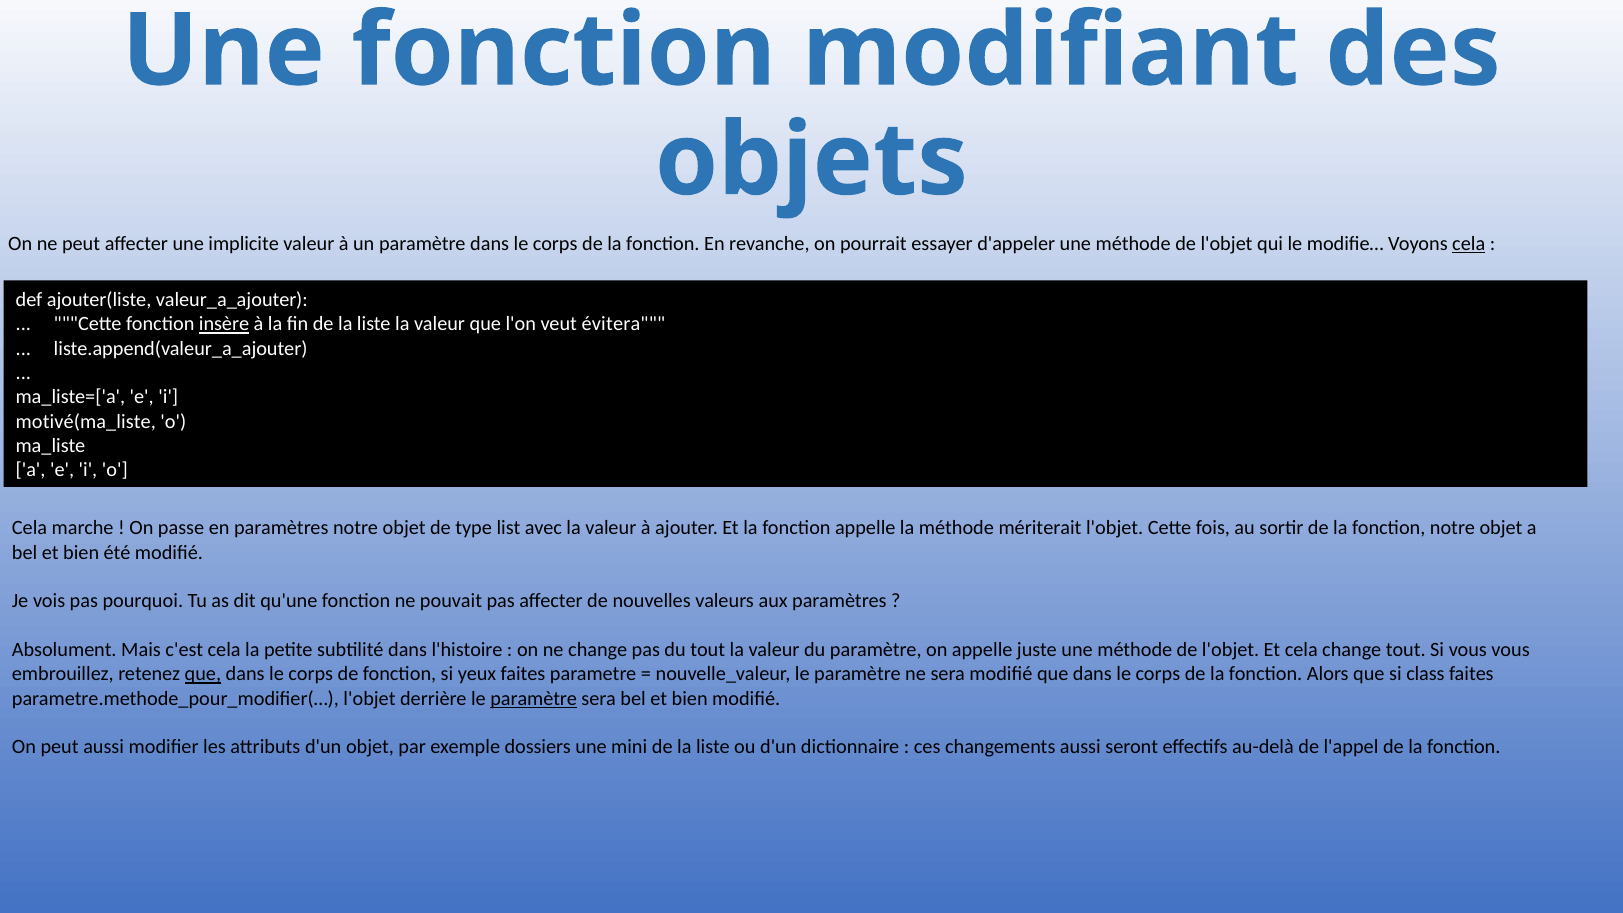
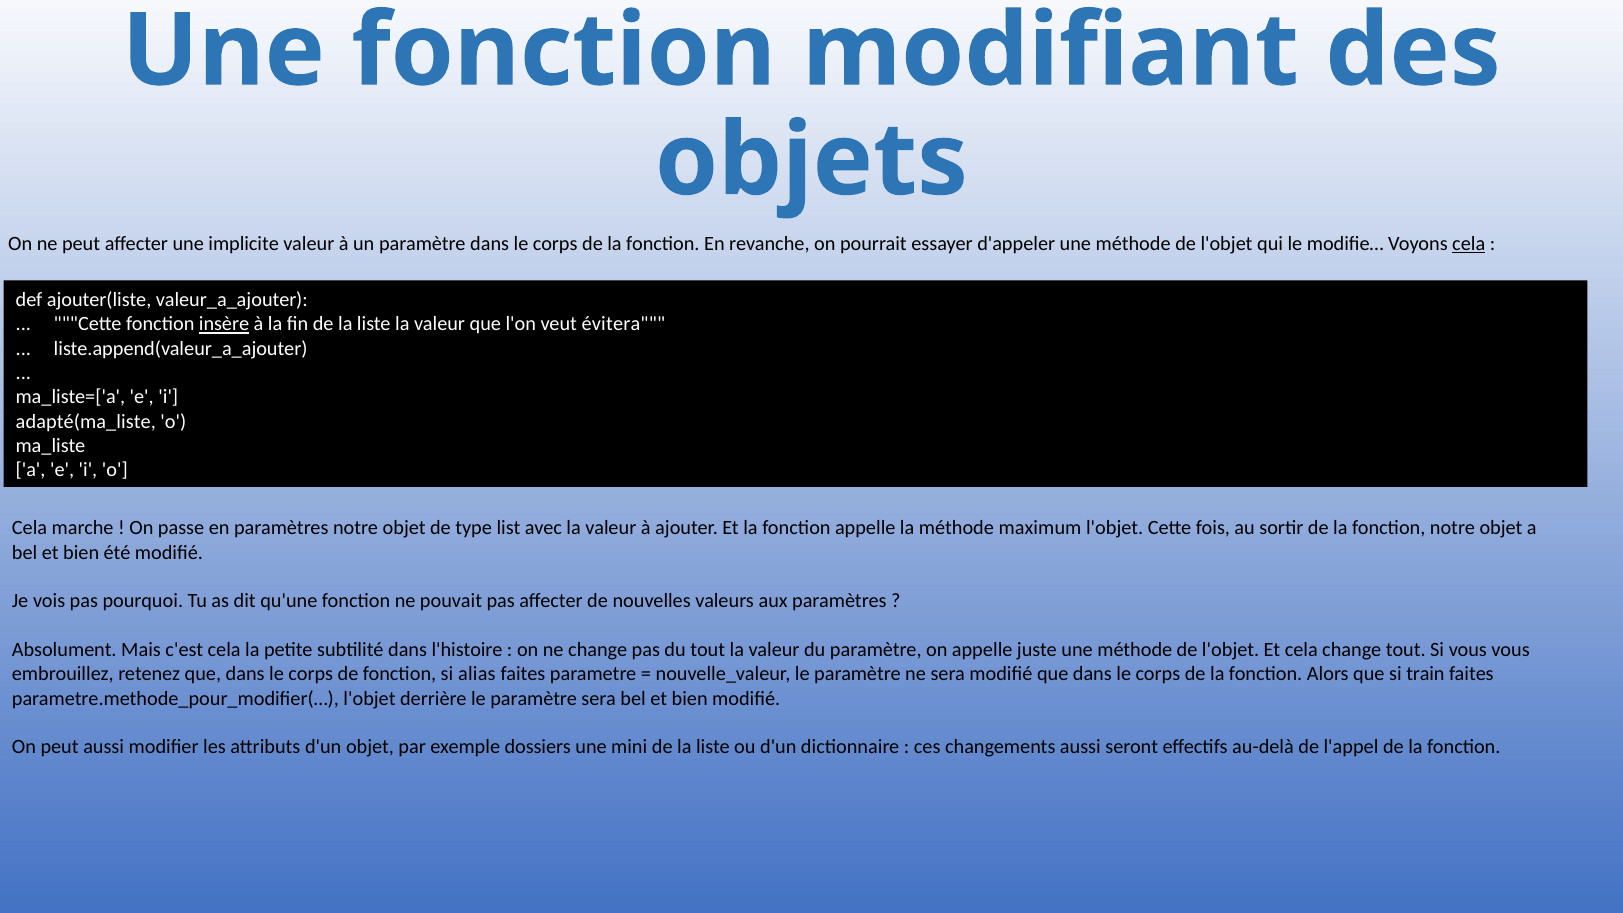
motivé(ma_liste: motivé(ma_liste -> adapté(ma_liste
mériterait: mériterait -> maximum
que at (203, 674) underline: present -> none
yeux: yeux -> alias
class: class -> train
paramètre at (534, 698) underline: present -> none
